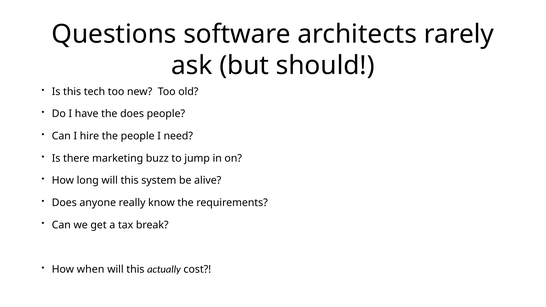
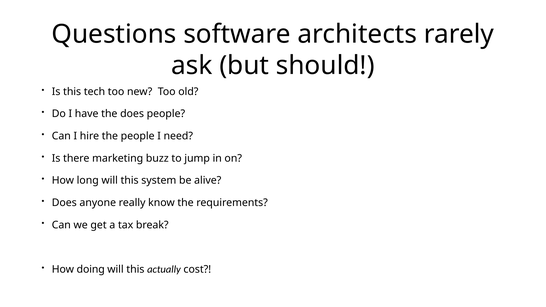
when: when -> doing
